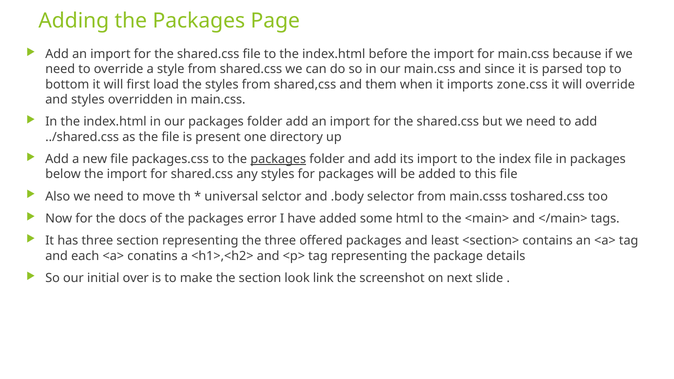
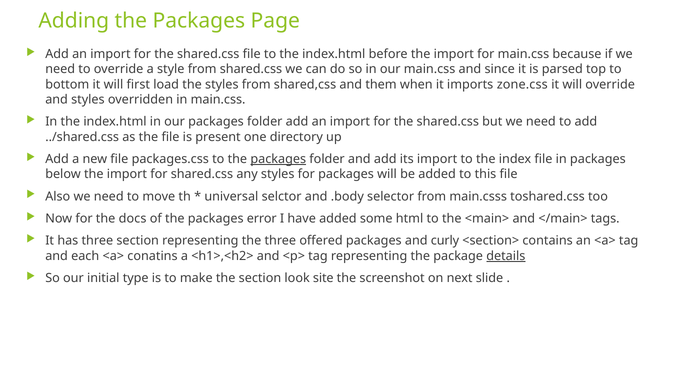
least: least -> curly
details underline: none -> present
over: over -> type
link: link -> site
